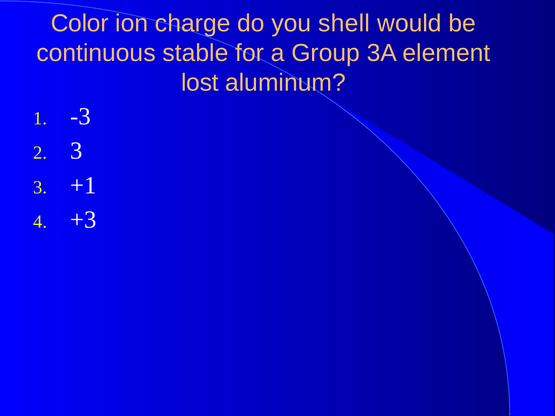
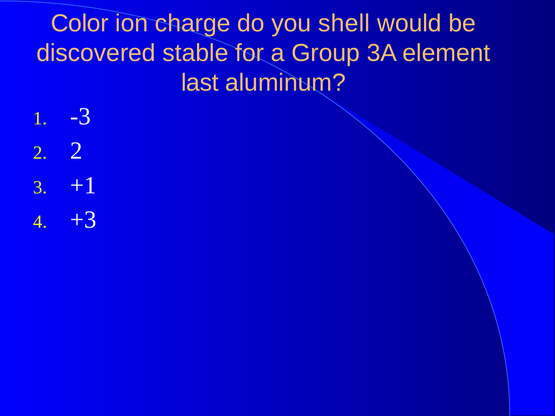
continuous: continuous -> discovered
lost: lost -> last
3 at (76, 151): 3 -> 2
